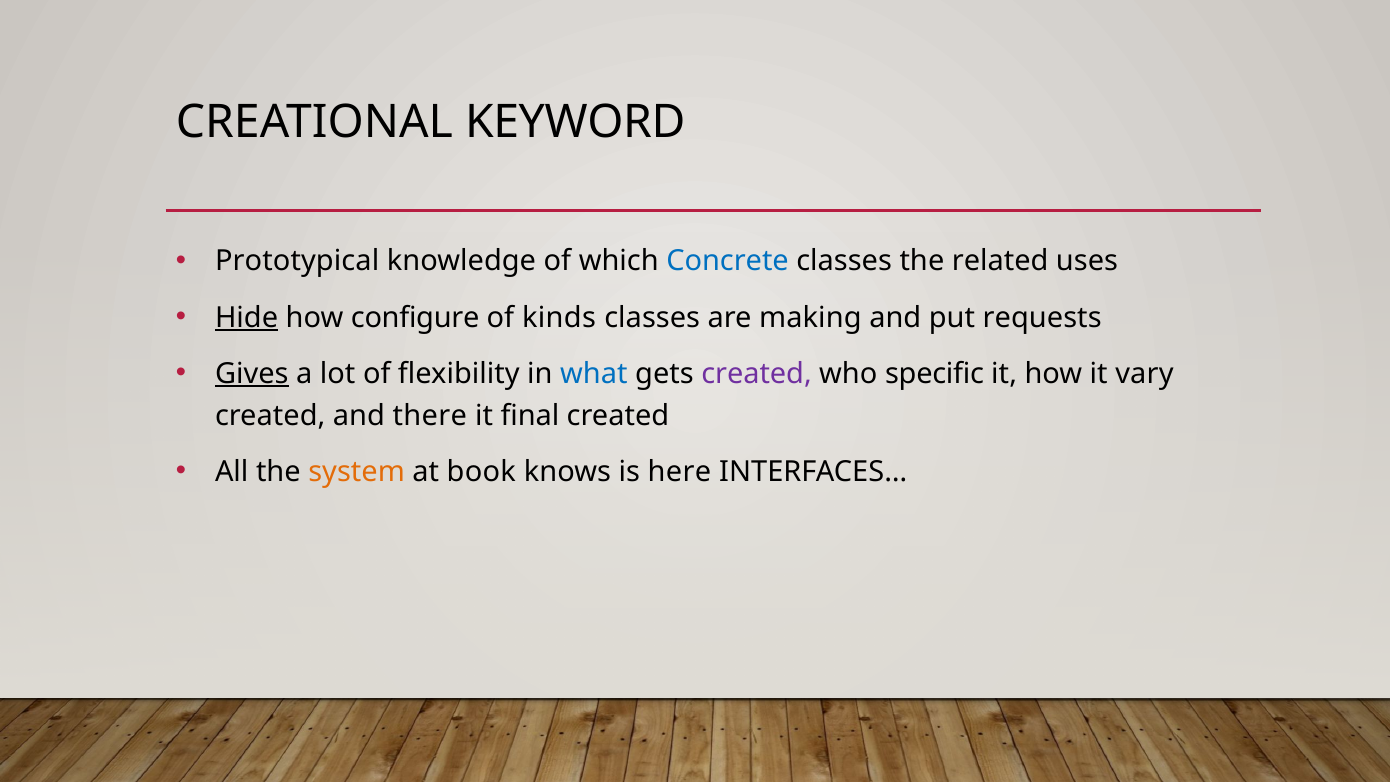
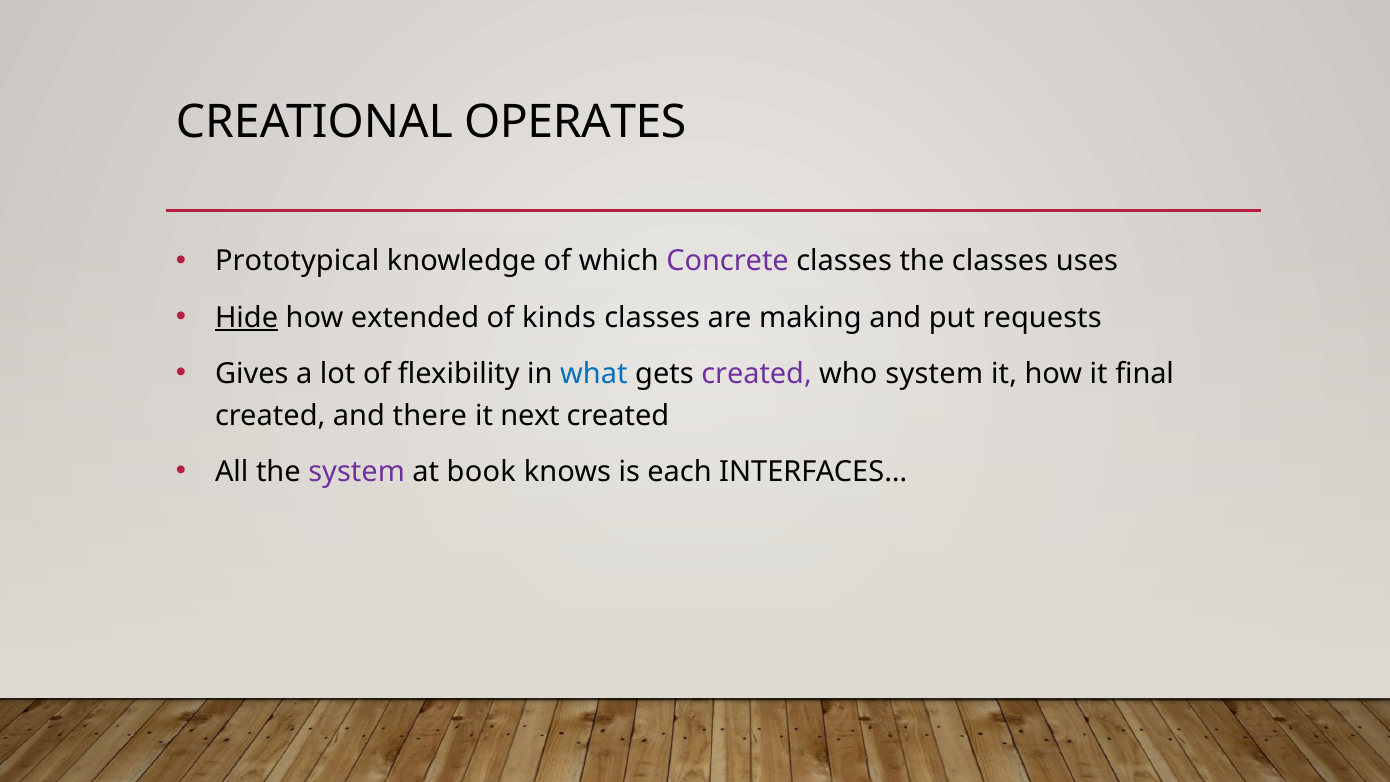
KEYWORD: KEYWORD -> OPERATES
Concrete colour: blue -> purple
the related: related -> classes
configure: configure -> extended
Gives underline: present -> none
who specific: specific -> system
vary: vary -> final
final: final -> next
system at (357, 472) colour: orange -> purple
here: here -> each
